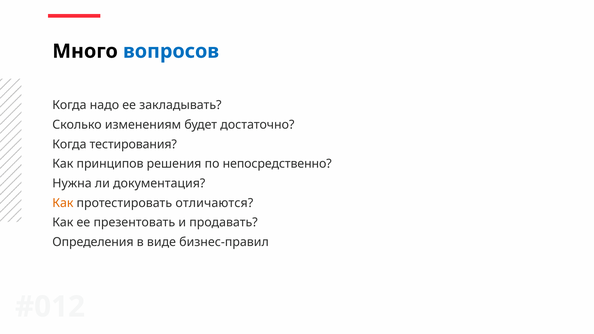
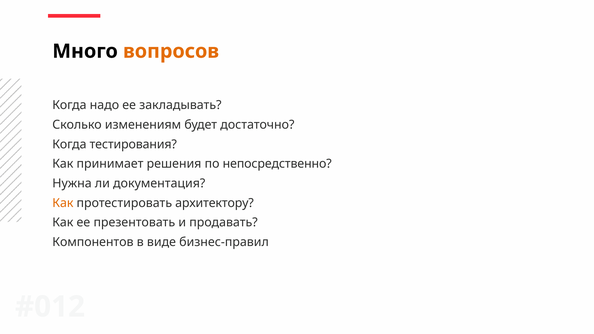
вопросов colour: blue -> orange
принципов: принципов -> принимает
отличаются: отличаются -> архитектору
Определения: Определения -> Компонентов
